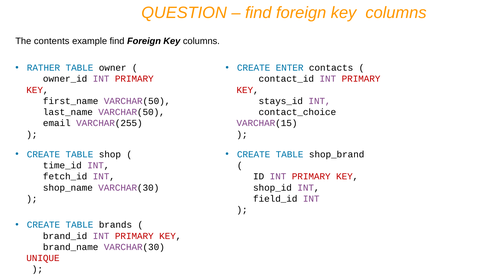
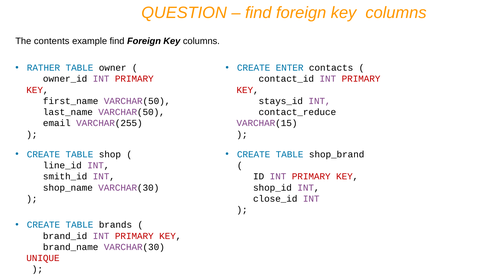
contact_choice: contact_choice -> contact_reduce
time_id: time_id -> line_id
fetch_id: fetch_id -> smith_id
field_id: field_id -> close_id
